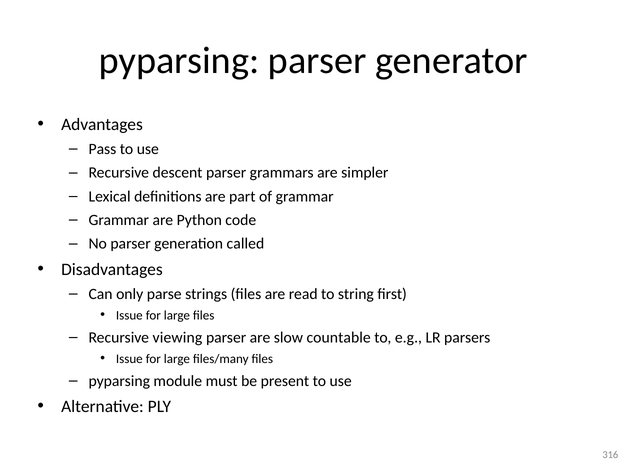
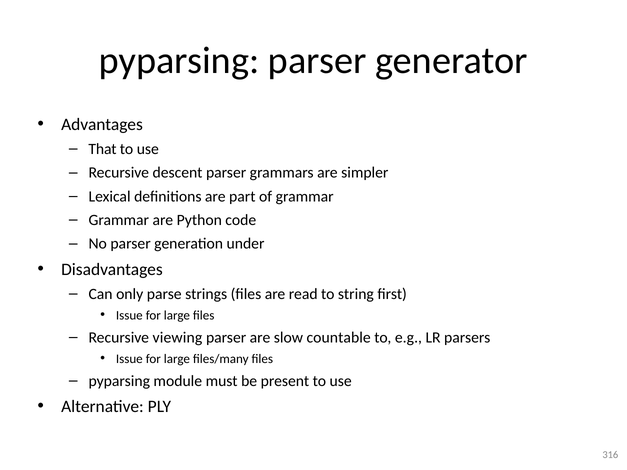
Pass: Pass -> That
called: called -> under
